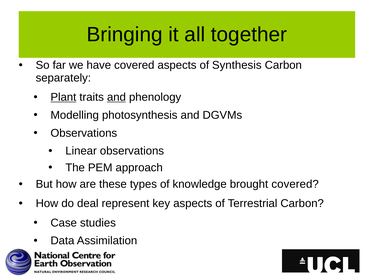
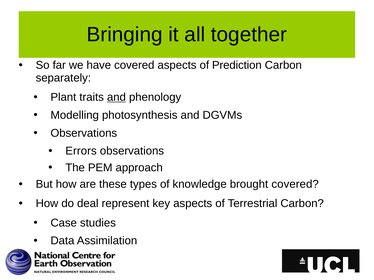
Synthesis: Synthesis -> Prediction
Plant underline: present -> none
Linear: Linear -> Errors
